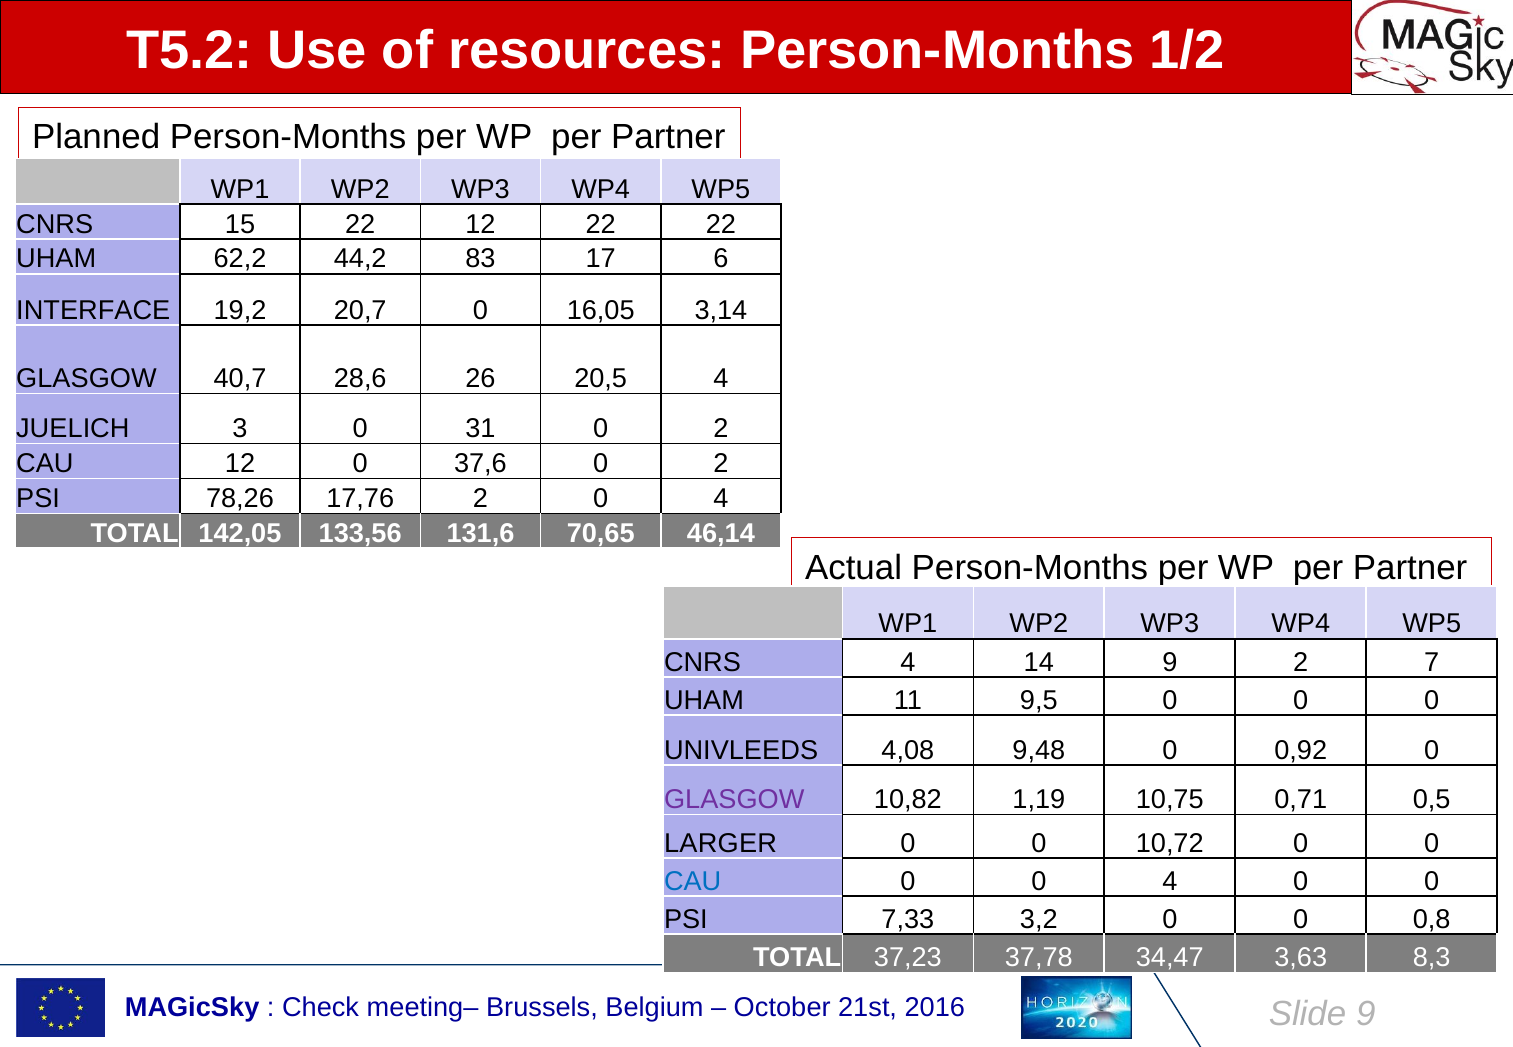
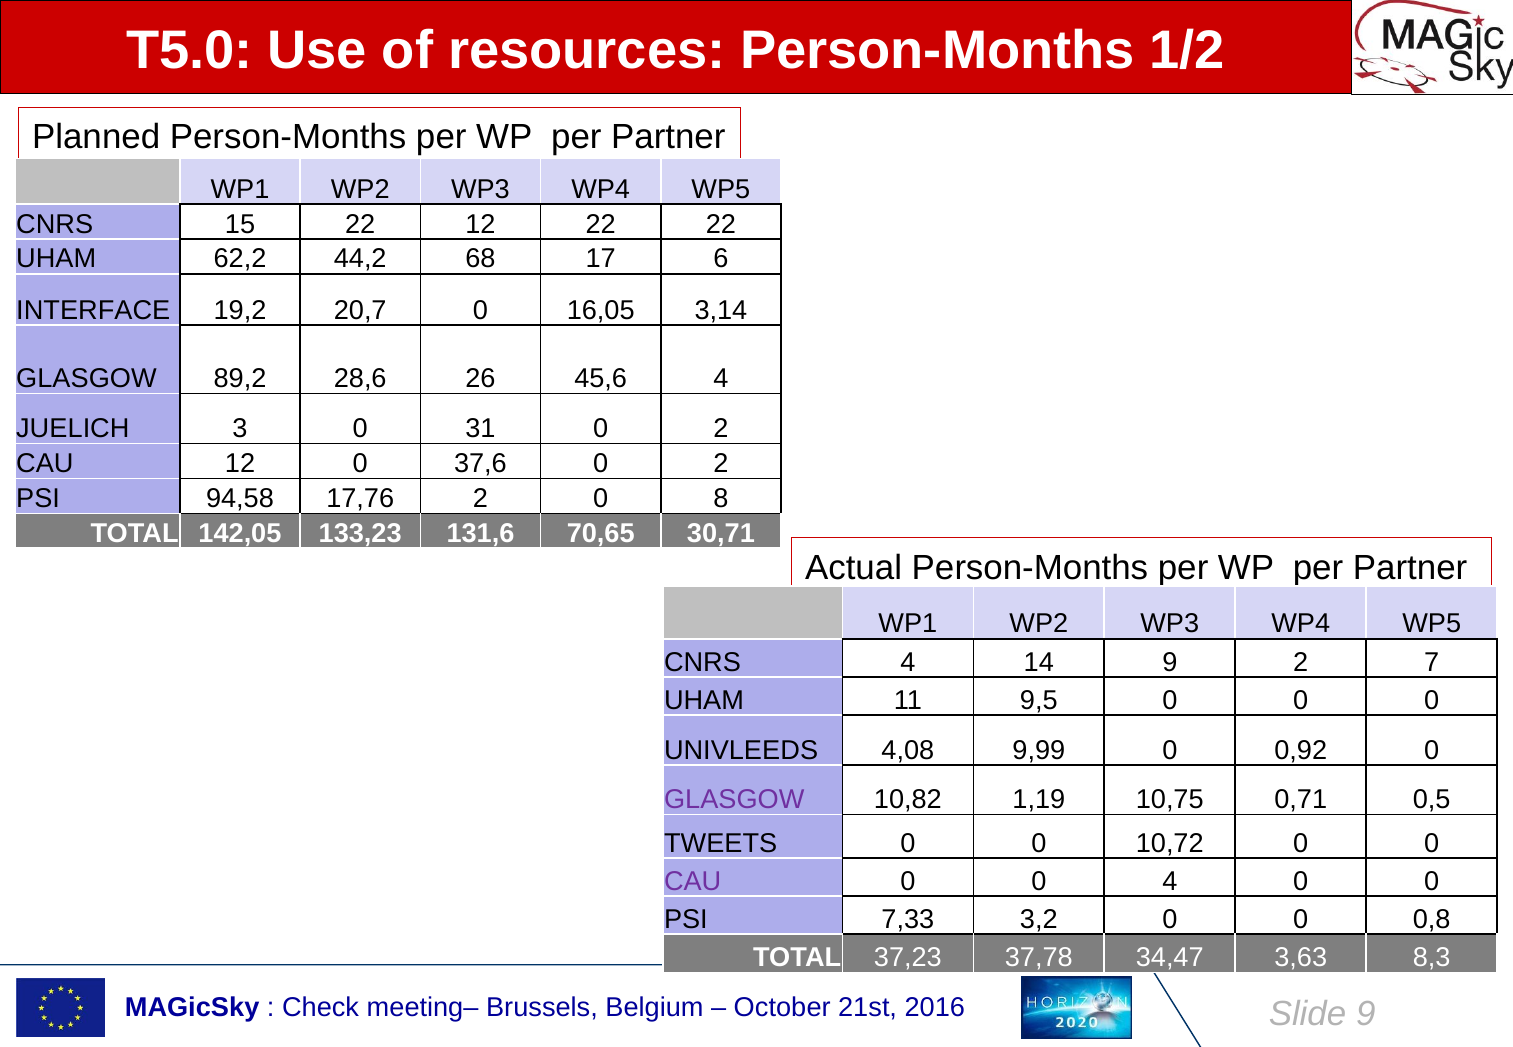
T5.2: T5.2 -> T5.0
83: 83 -> 68
40,7: 40,7 -> 89,2
20,5: 20,5 -> 45,6
78,26: 78,26 -> 94,58
2 0 4: 4 -> 8
133,56: 133,56 -> 133,23
46,14: 46,14 -> 30,71
9,48: 9,48 -> 9,99
LARGER: LARGER -> TWEETS
CAU at (693, 882) colour: blue -> purple
